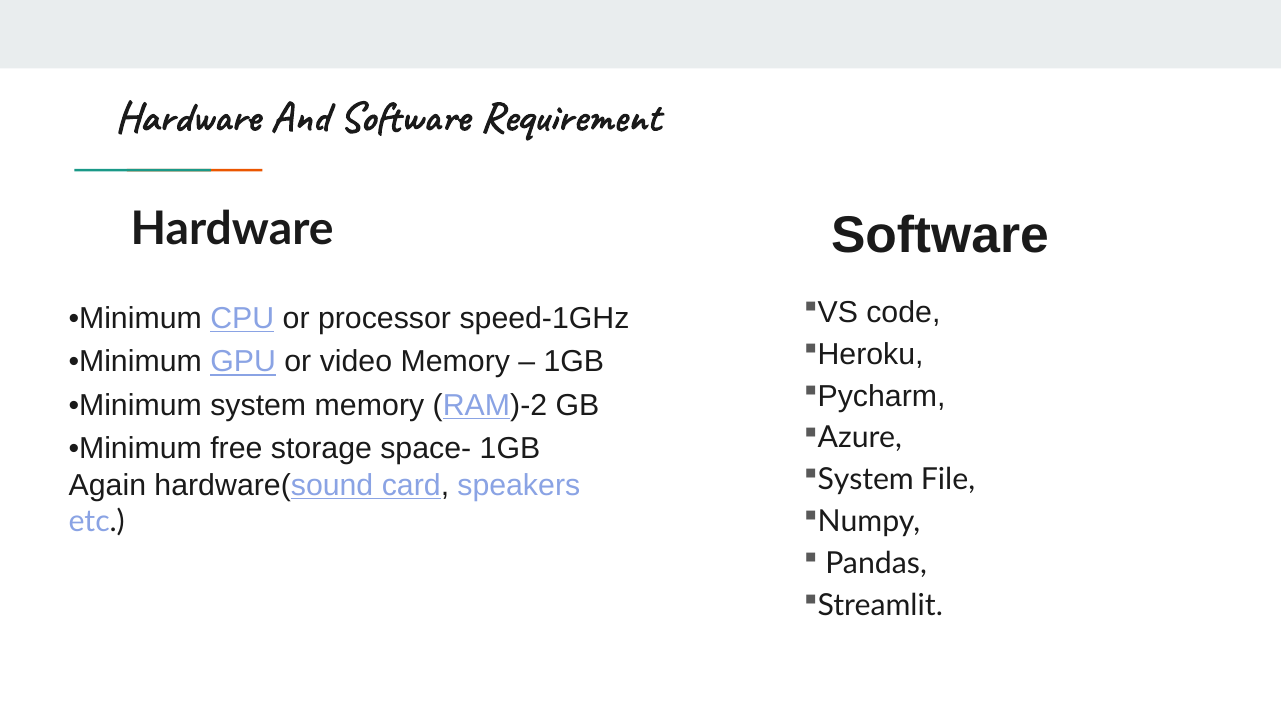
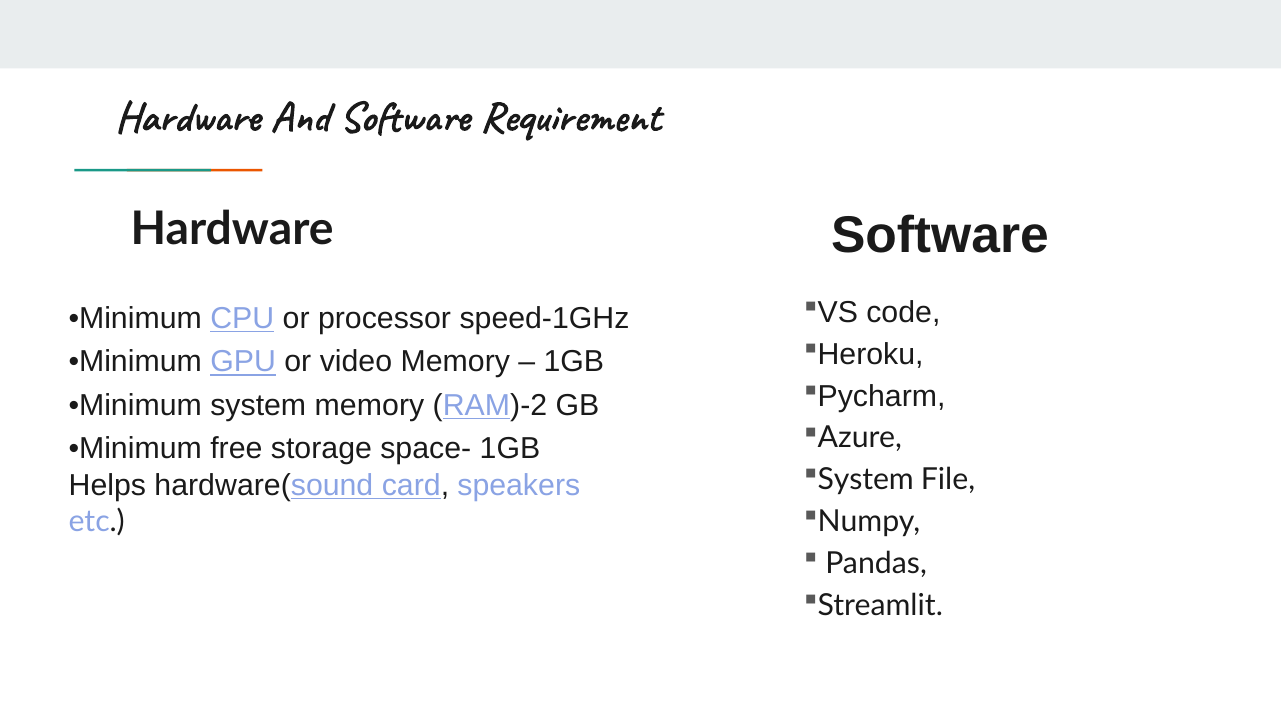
Again: Again -> Helps
